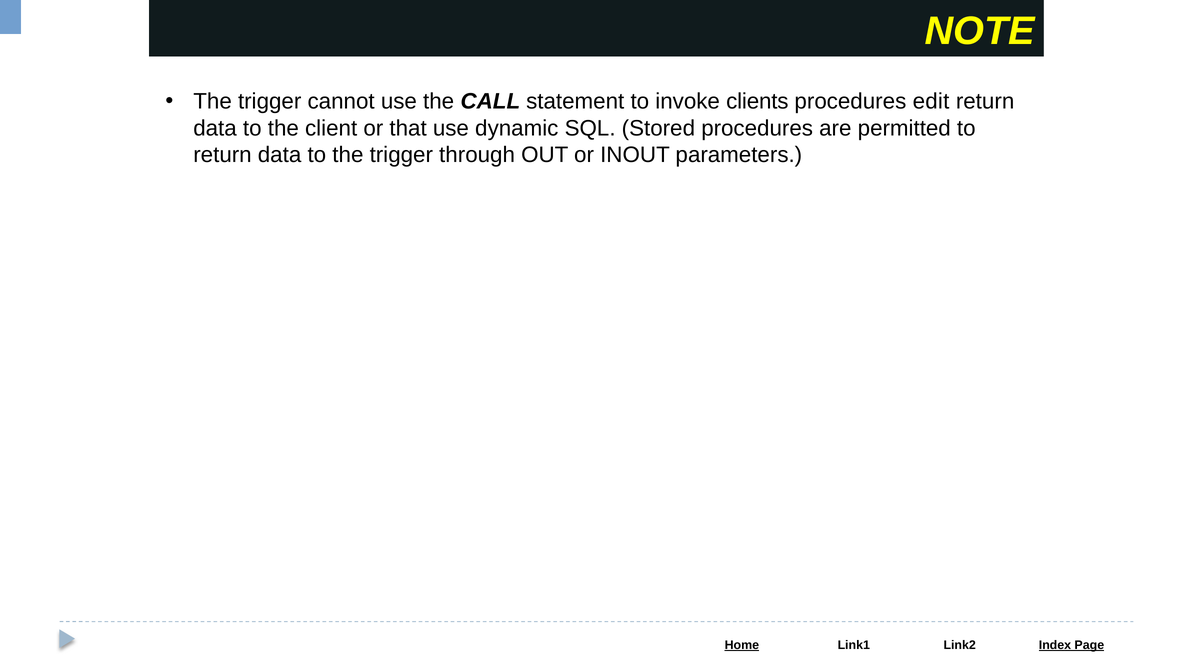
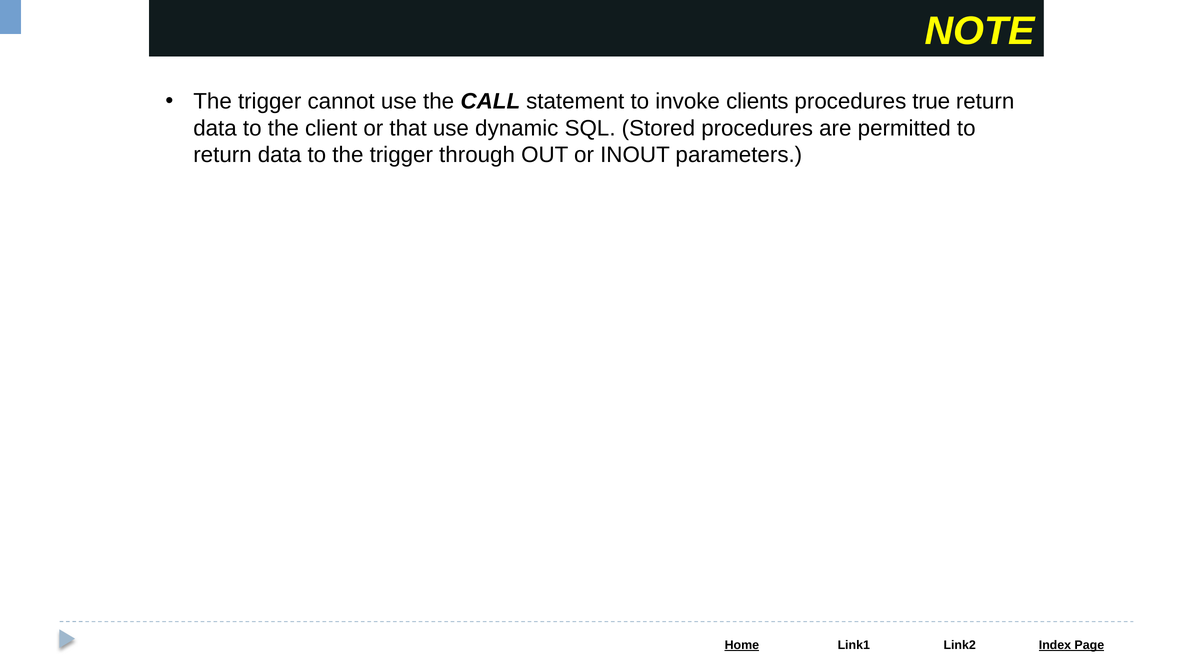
edit: edit -> true
